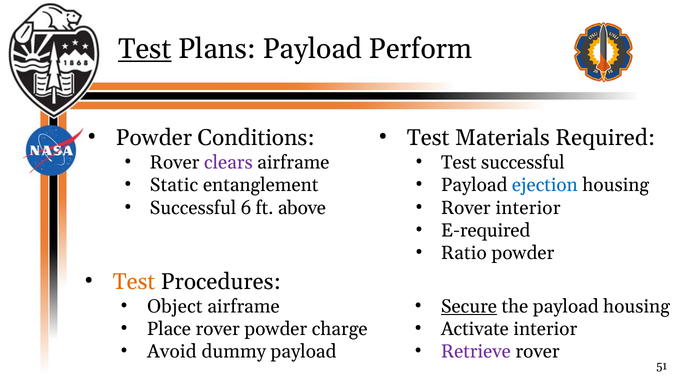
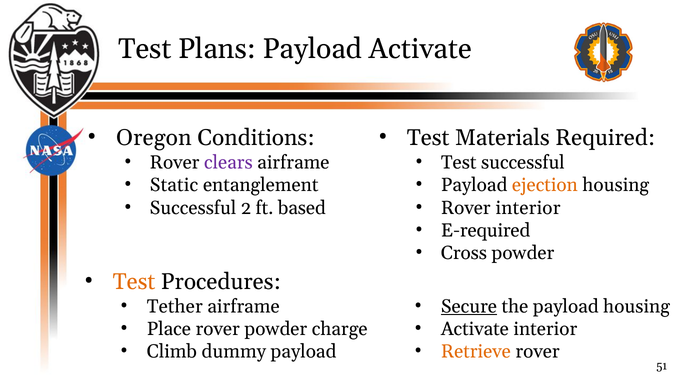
Test at (145, 49) underline: present -> none
Payload Perform: Perform -> Activate
Powder at (154, 138): Powder -> Oregon
ejection colour: blue -> orange
6: 6 -> 2
above: above -> based
Ratio: Ratio -> Cross
Object: Object -> Tether
Avoid: Avoid -> Climb
Retrieve colour: purple -> orange
